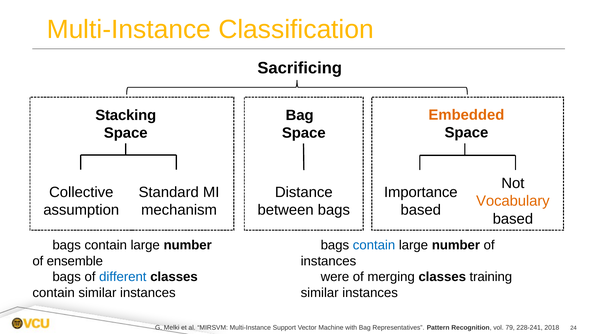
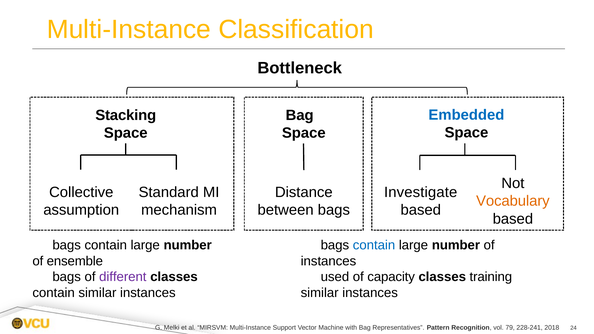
Sacrificing: Sacrificing -> Bottleneck
Embedded colour: orange -> blue
Importance: Importance -> Investigate
different colour: blue -> purple
were: were -> used
merging: merging -> capacity
